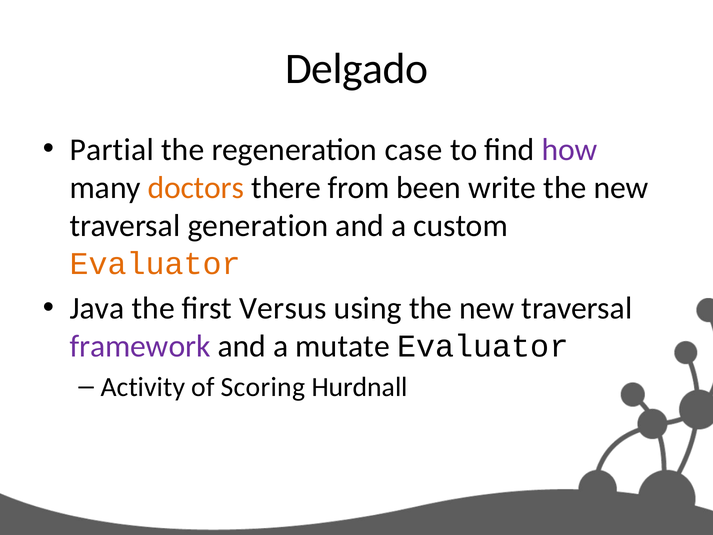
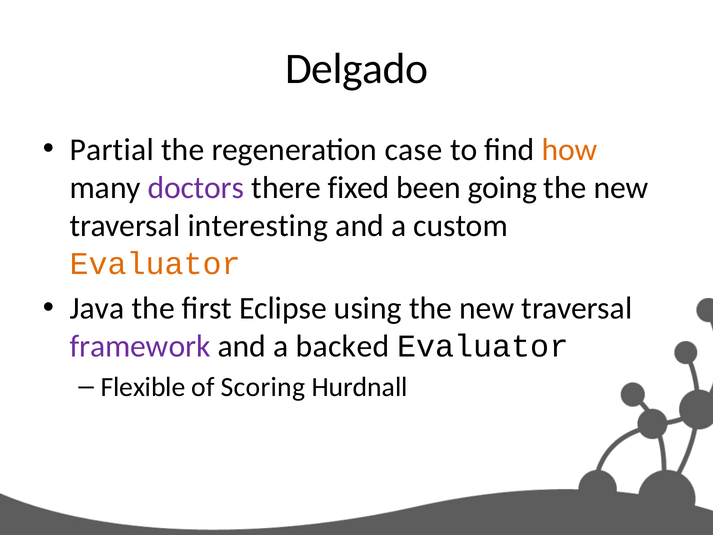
how colour: purple -> orange
doctors colour: orange -> purple
from: from -> fixed
write: write -> going
generation: generation -> interesting
Versus: Versus -> Eclipse
mutate: mutate -> backed
Activity: Activity -> Flexible
